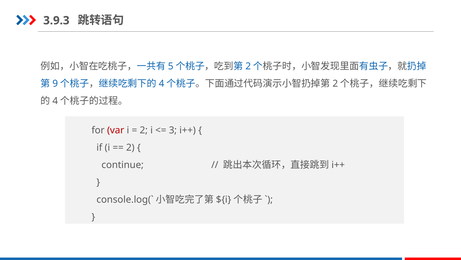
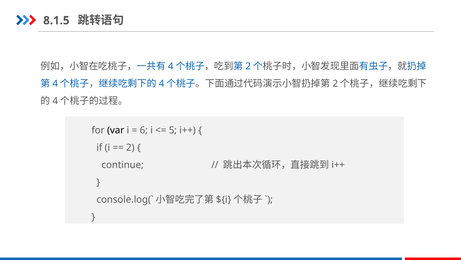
3.9.3: 3.9.3 -> 8.1.5
5 at (171, 66): 5 -> 4
9 at (55, 83): 9 -> 4
var colour: red -> black
2 at (144, 130): 2 -> 6
3: 3 -> 5
